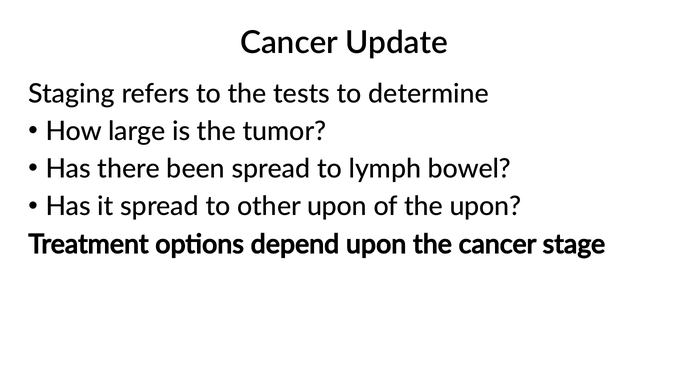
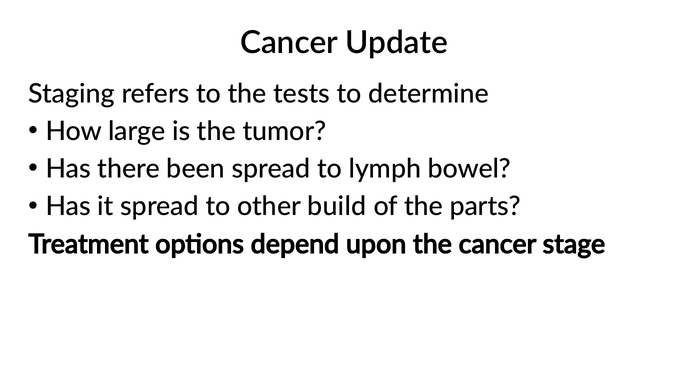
other upon: upon -> build
the upon: upon -> parts
